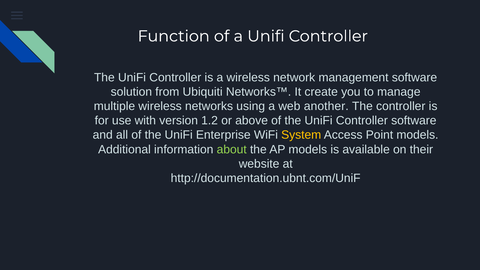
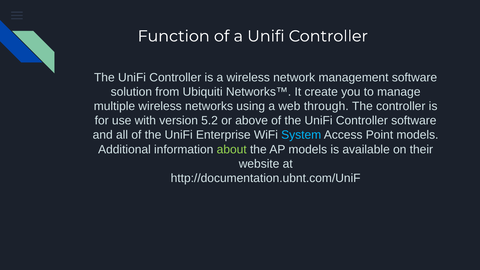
another: another -> through
1.2: 1.2 -> 5.2
System colour: yellow -> light blue
